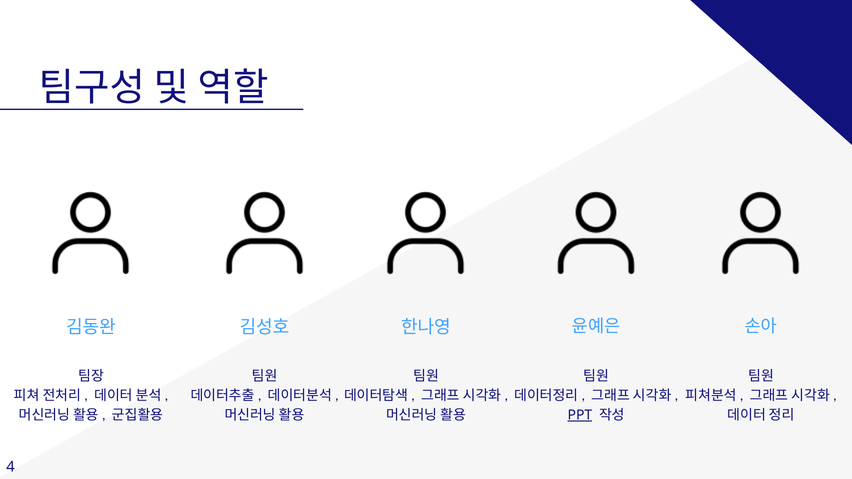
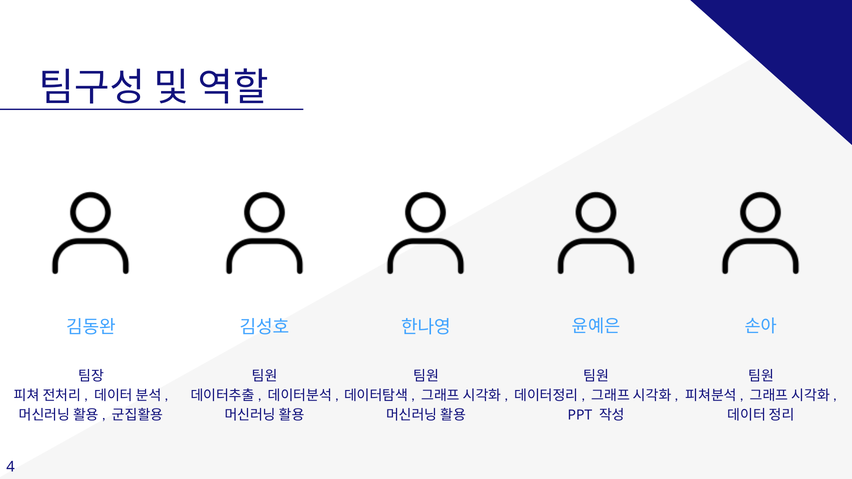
PPT underline: present -> none
